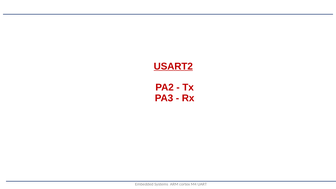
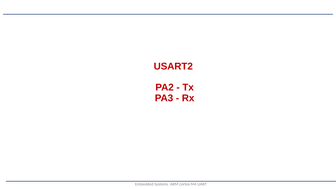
USART2 underline: present -> none
